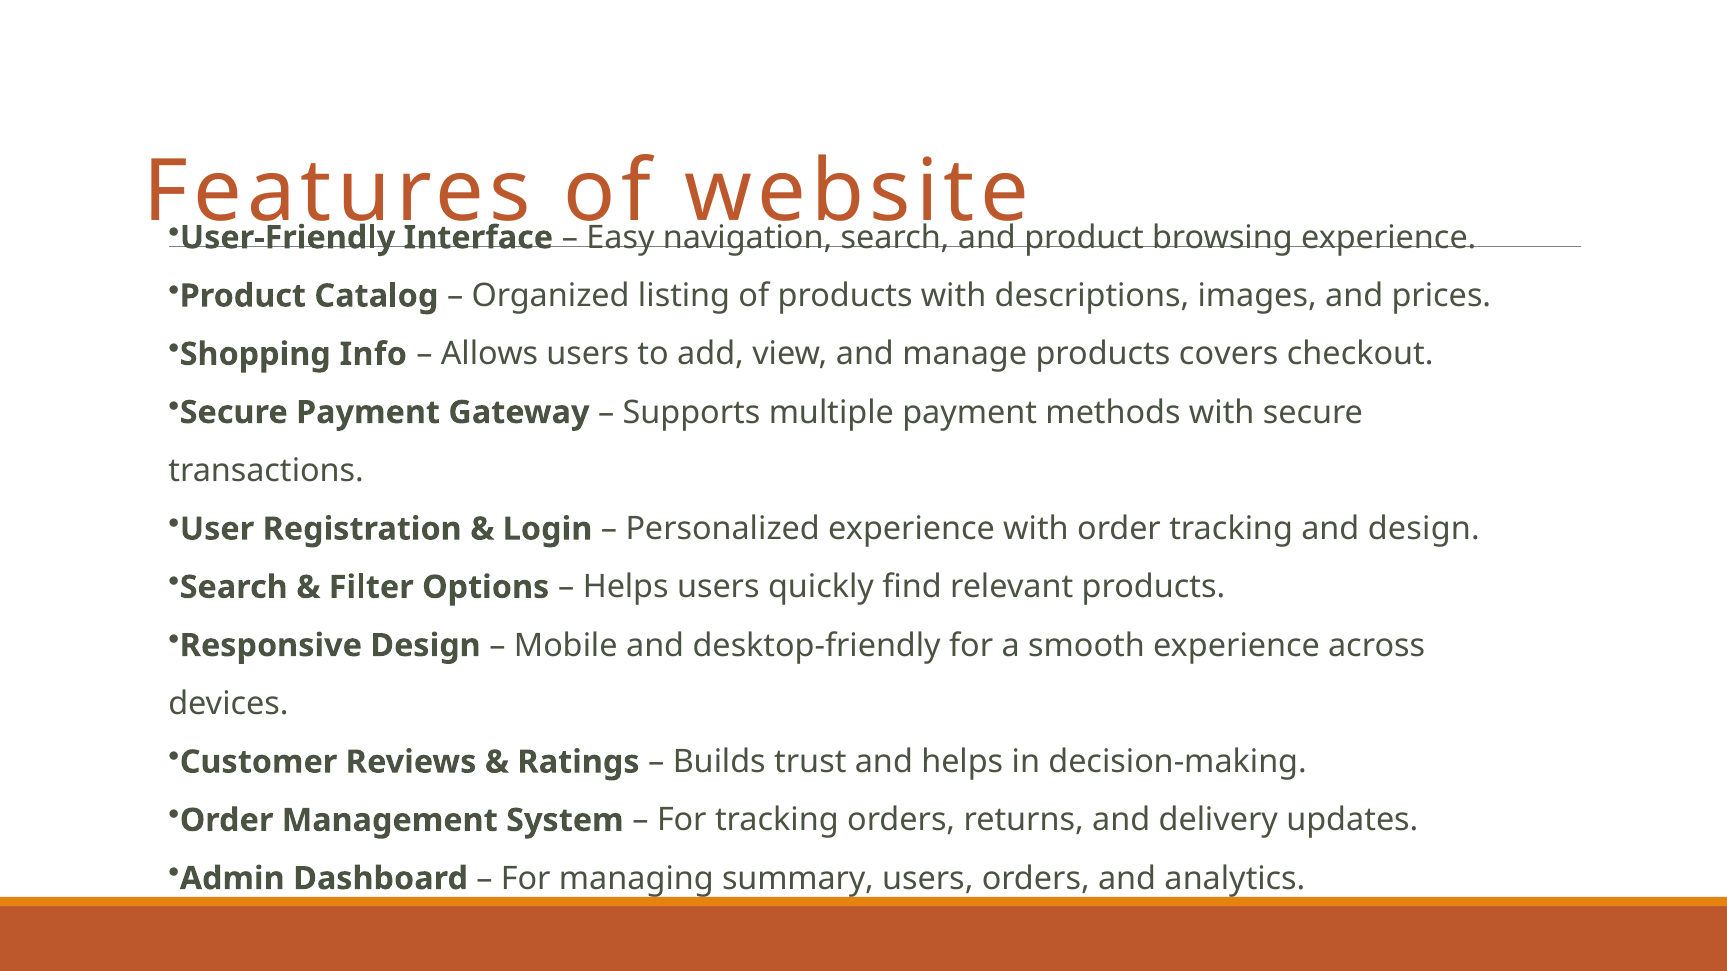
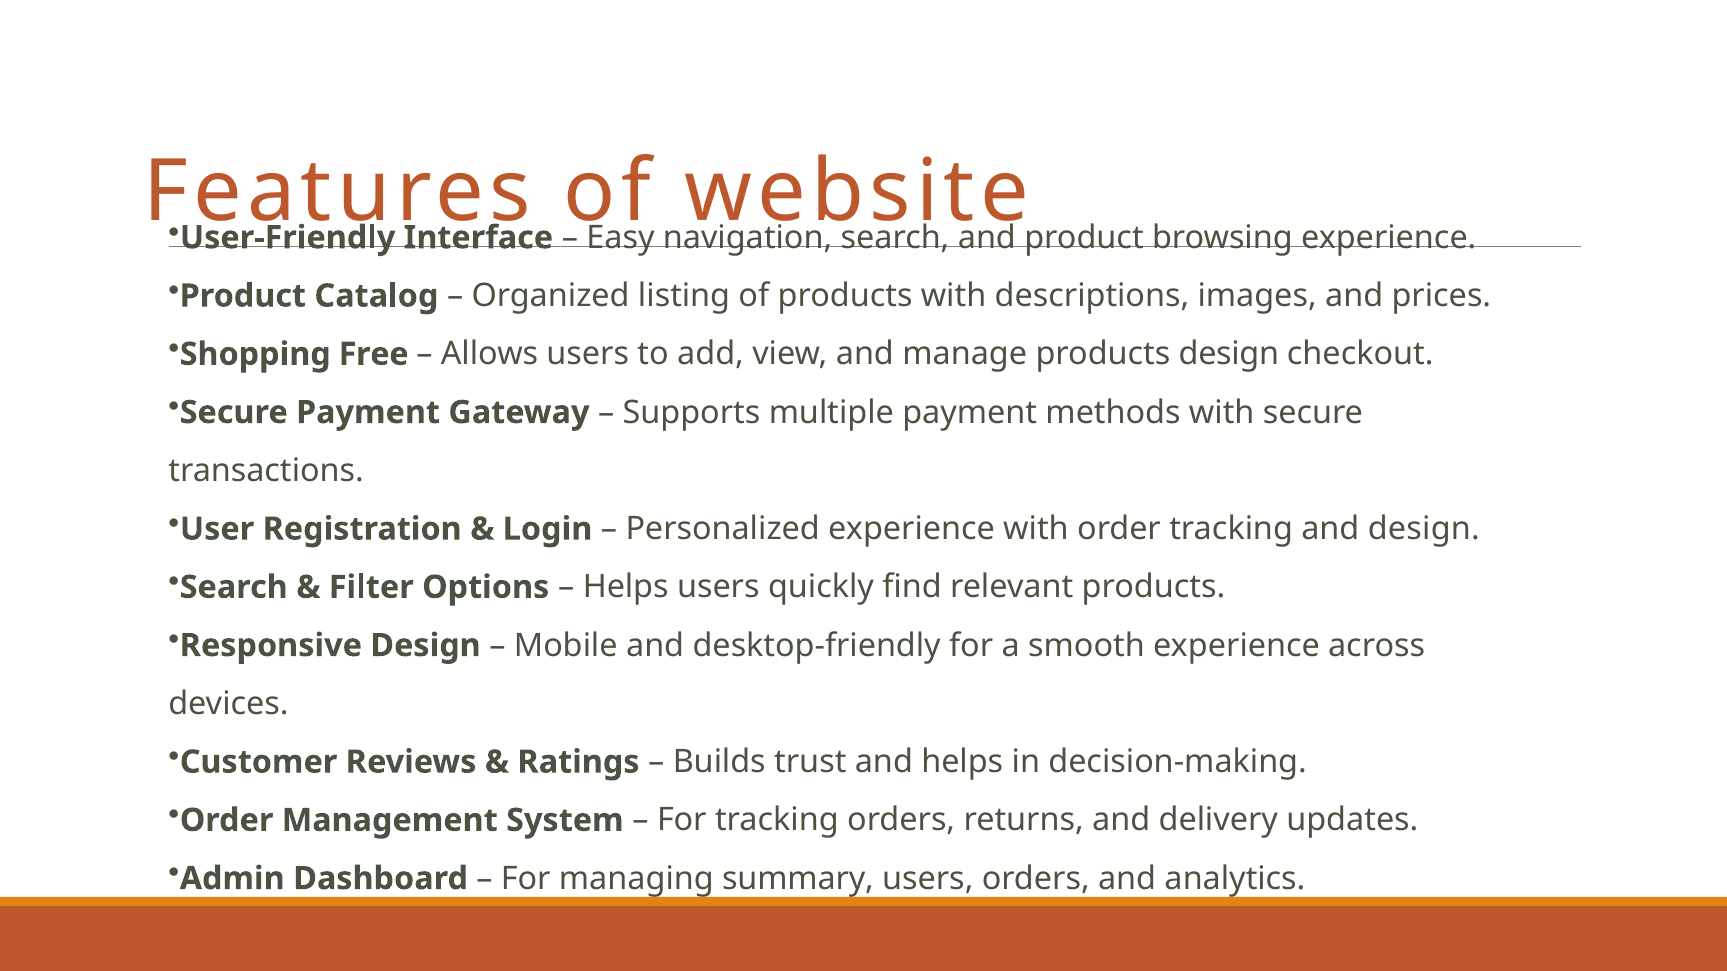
Info: Info -> Free
products covers: covers -> design
